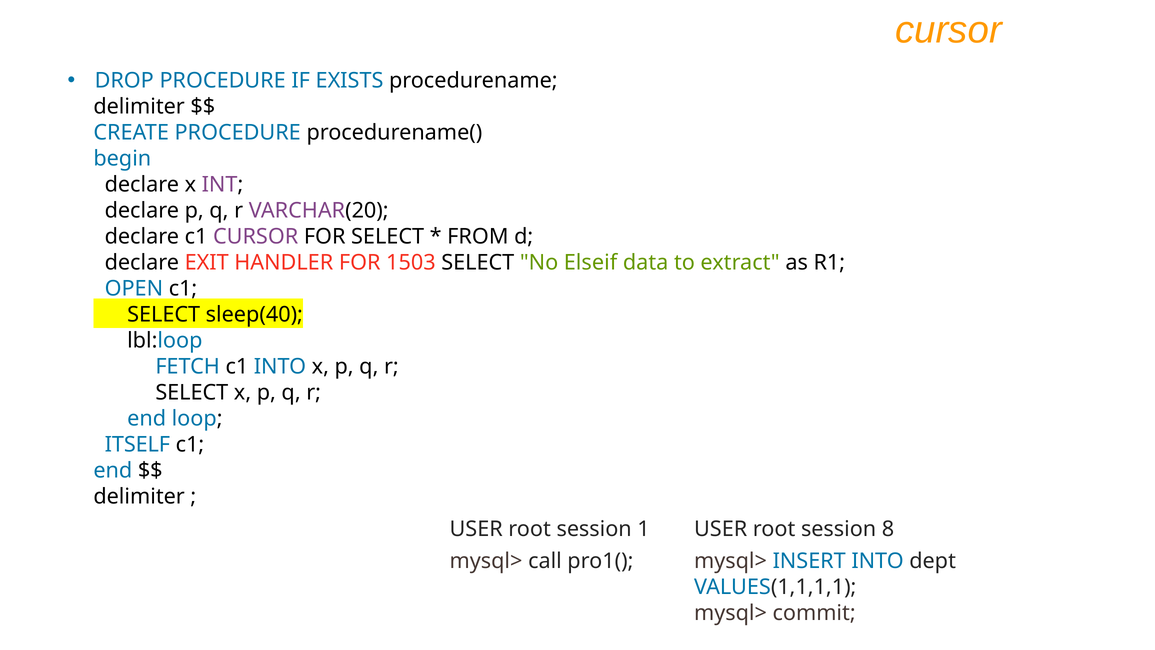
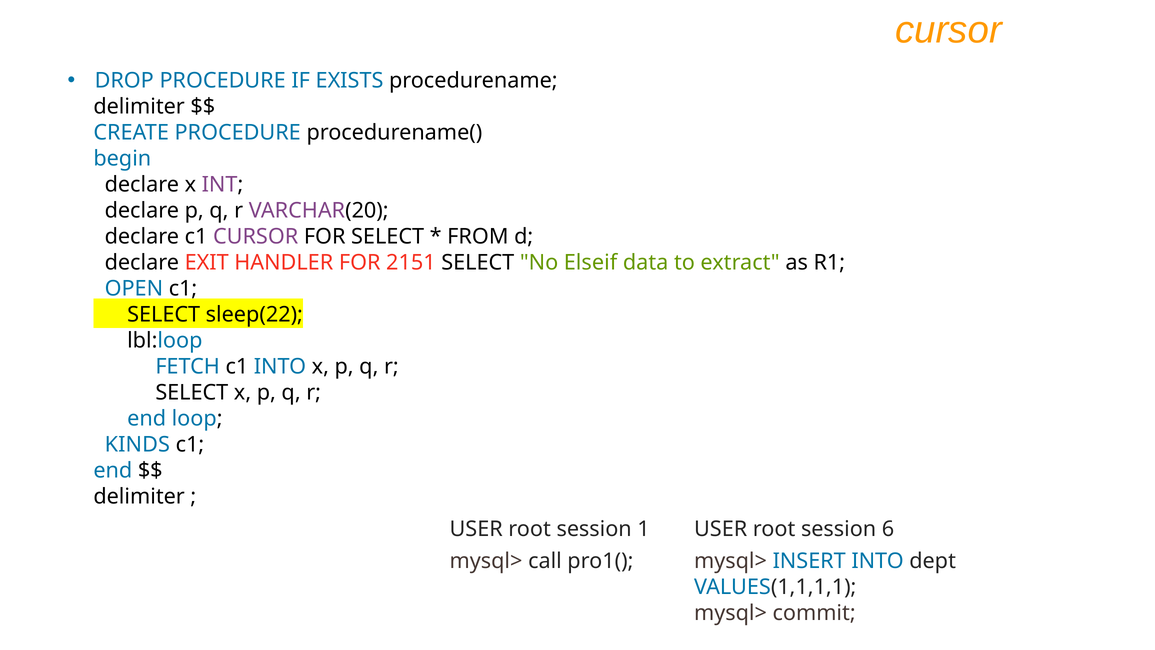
1503: 1503 -> 2151
sleep(40: sleep(40 -> sleep(22
ITSELF: ITSELF -> KINDS
8: 8 -> 6
